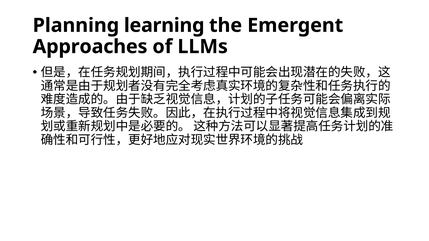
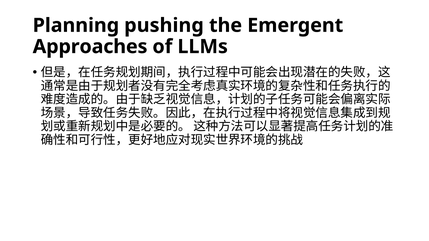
learning: learning -> pushing
